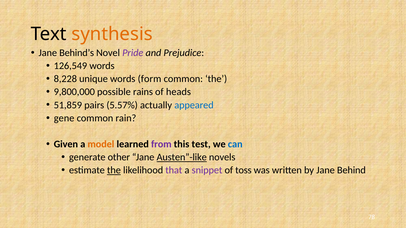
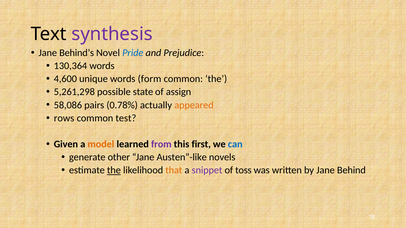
synthesis colour: orange -> purple
Pride colour: purple -> blue
126,549: 126,549 -> 130,364
8,228: 8,228 -> 4,600
9,800,000: 9,800,000 -> 5,261,298
rains: rains -> state
heads: heads -> assign
51,859: 51,859 -> 58,086
5.57%: 5.57% -> 0.78%
appeared colour: blue -> orange
gene: gene -> rows
rain: rain -> test
test: test -> first
Austen”-like underline: present -> none
that colour: purple -> orange
